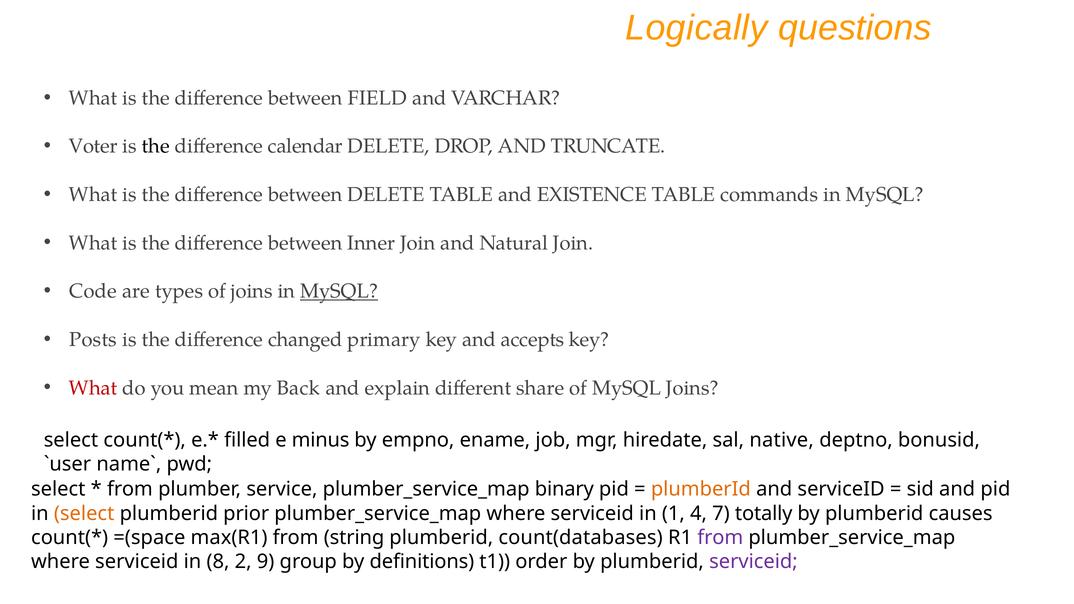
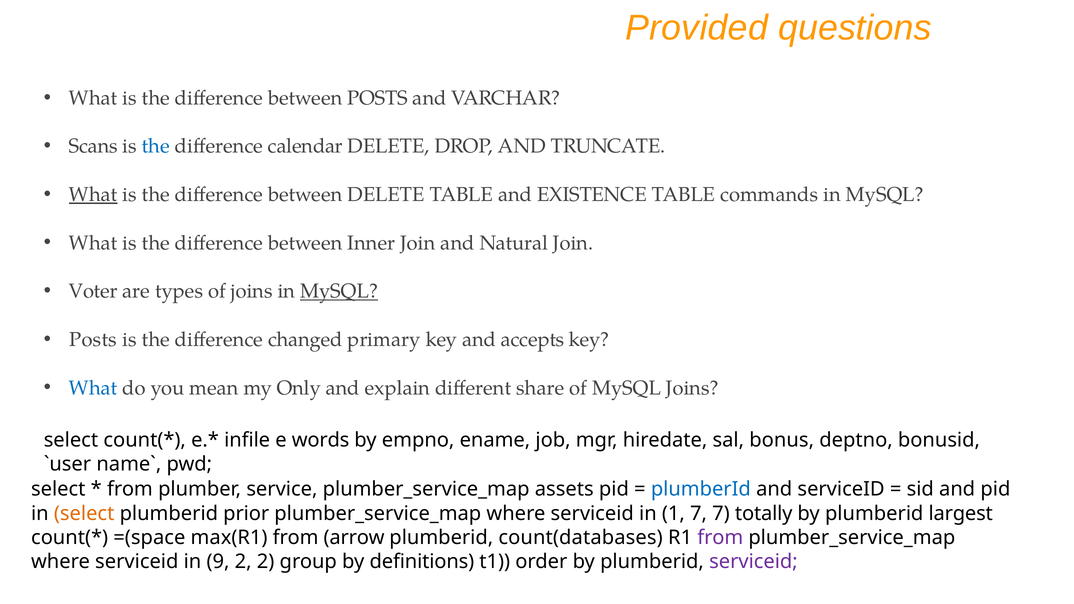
Logically: Logically -> Provided
between FIELD: FIELD -> POSTS
Voter: Voter -> Scans
the at (156, 146) colour: black -> blue
What at (93, 195) underline: none -> present
Code: Code -> Voter
What at (93, 388) colour: red -> blue
Back: Back -> Only
filled: filled -> infile
minus: minus -> words
native: native -> bonus
binary: binary -> assets
plumberId at (701, 489) colour: orange -> blue
1 4: 4 -> 7
causes: causes -> largest
string: string -> arrow
8: 8 -> 9
2 9: 9 -> 2
